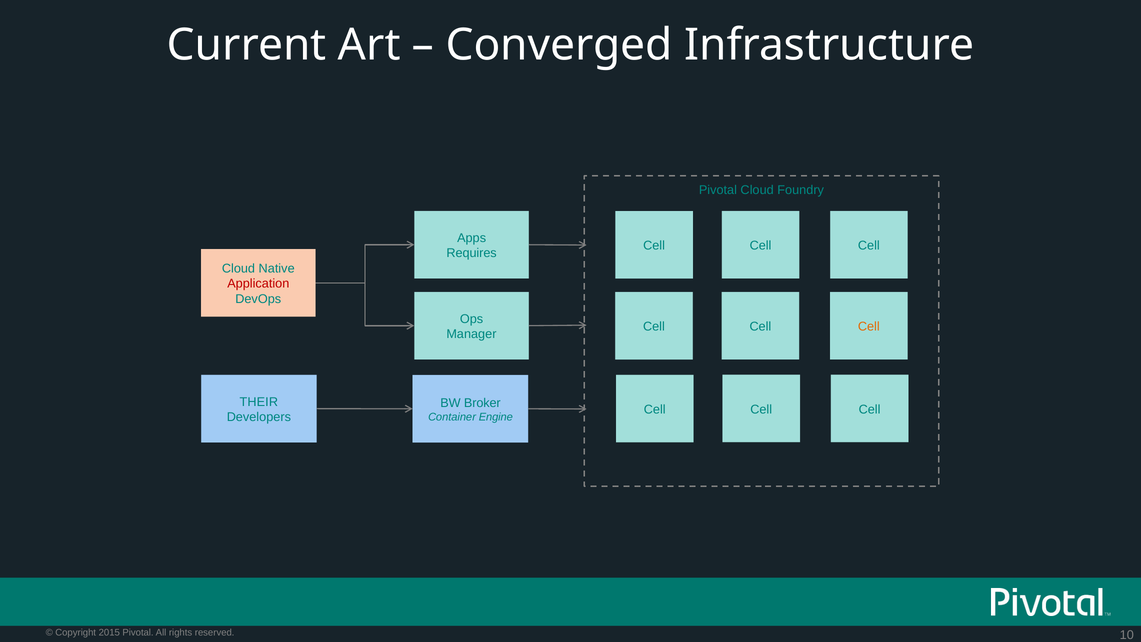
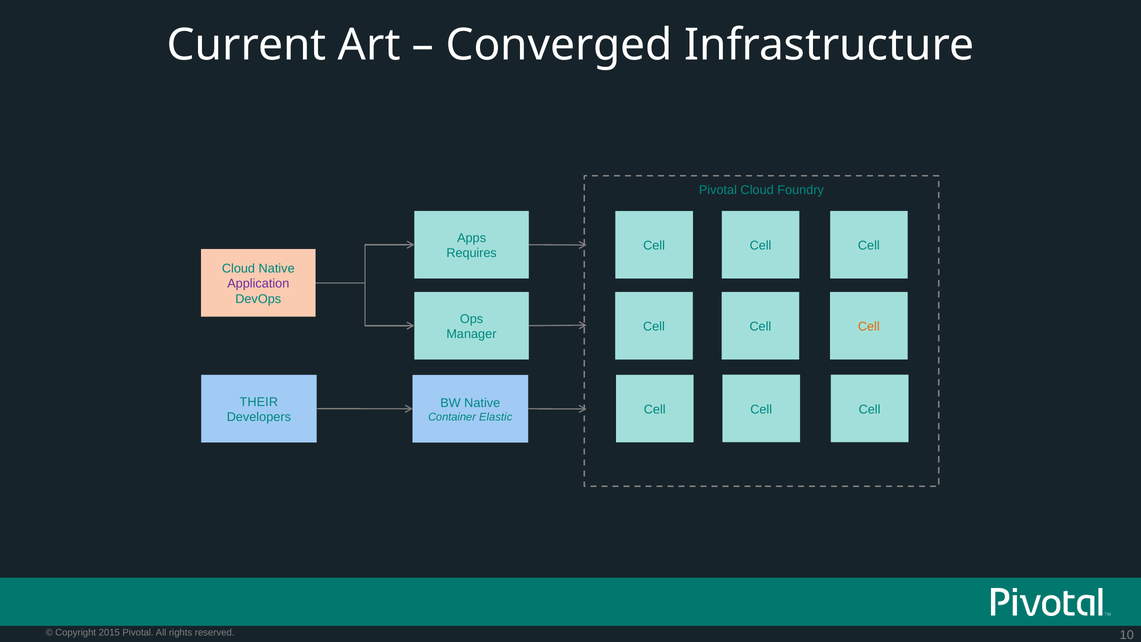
Application colour: red -> purple
BW Broker: Broker -> Native
Engine: Engine -> Elastic
